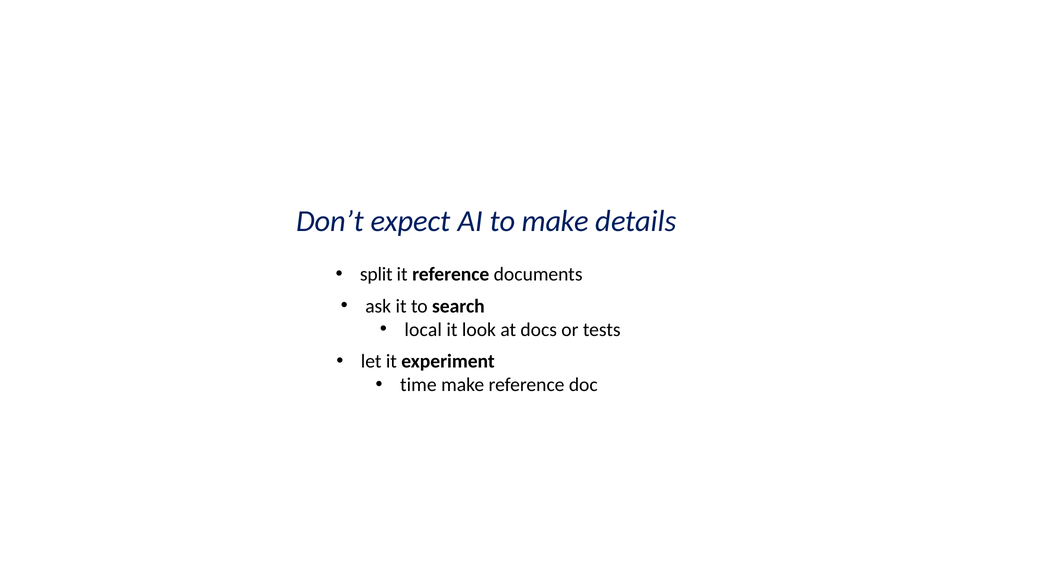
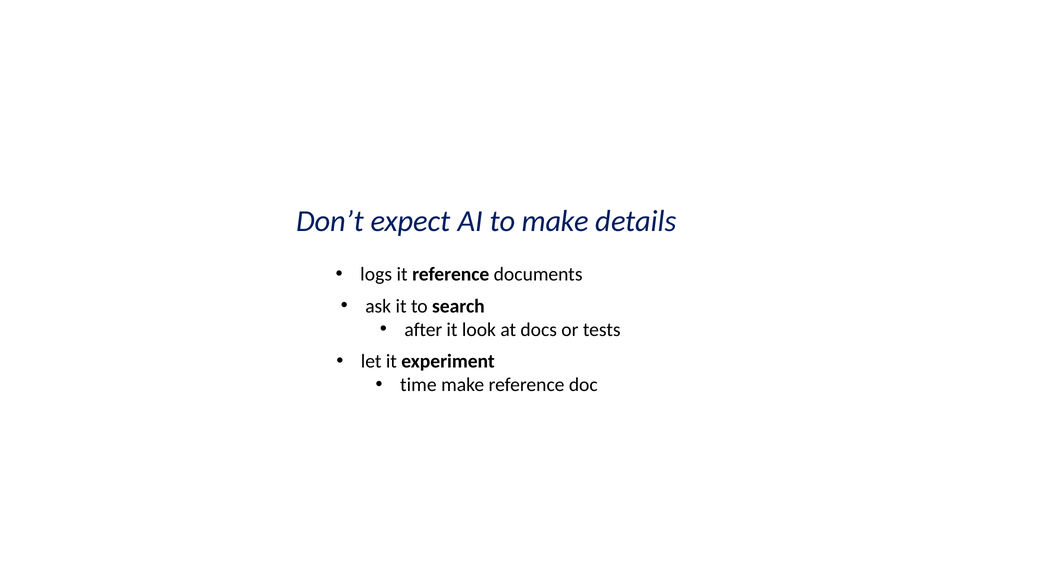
split: split -> logs
local: local -> after
